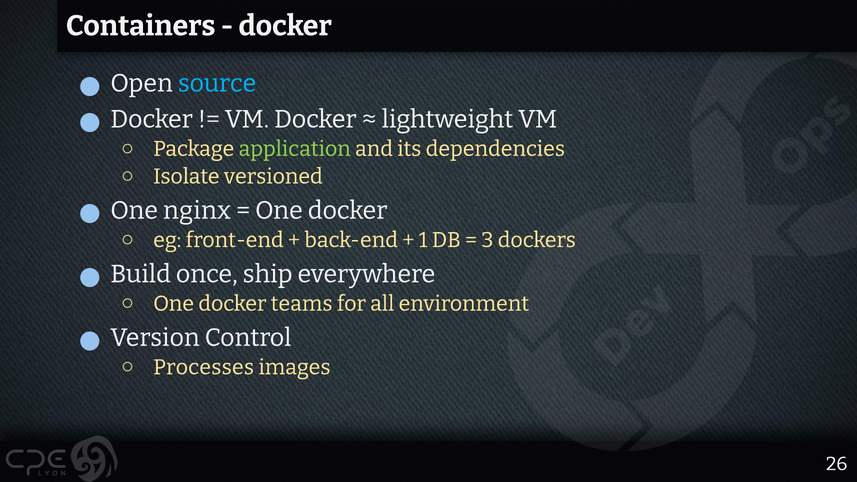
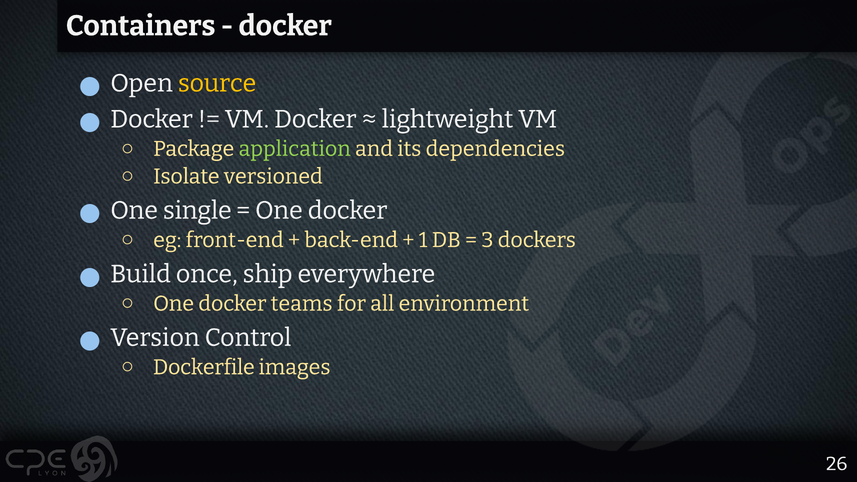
source colour: light blue -> yellow
nginx: nginx -> single
Processes: Processes -> Dockerfile
